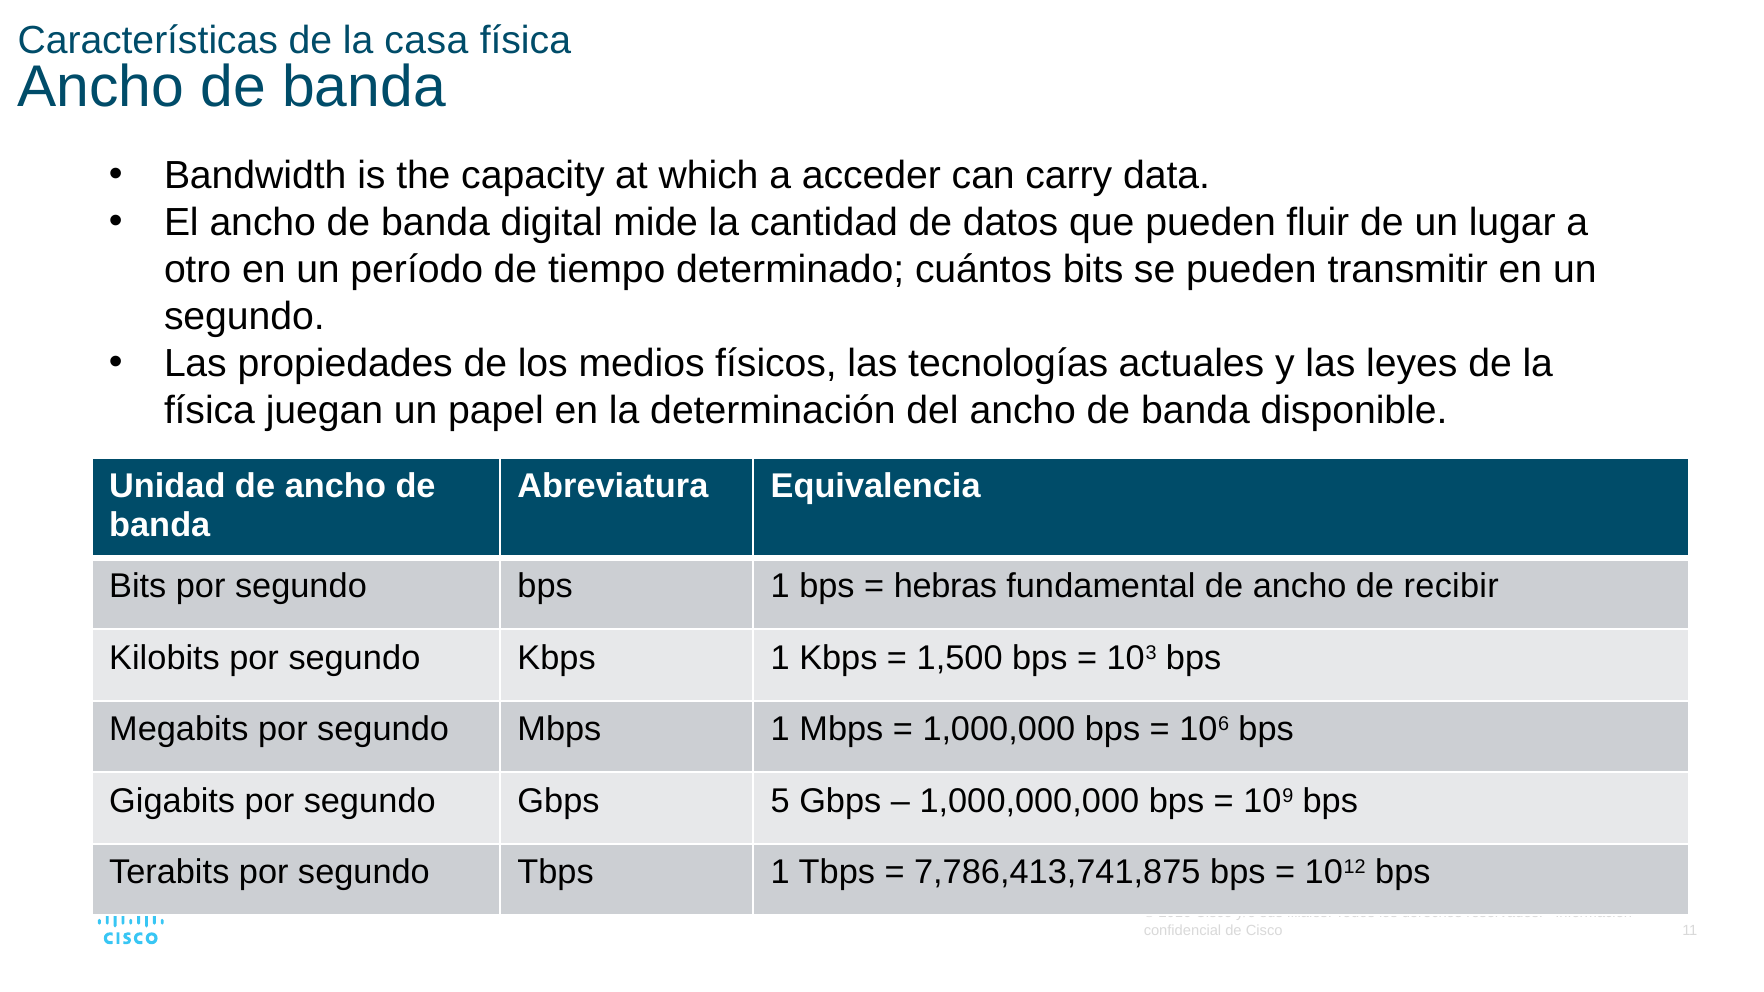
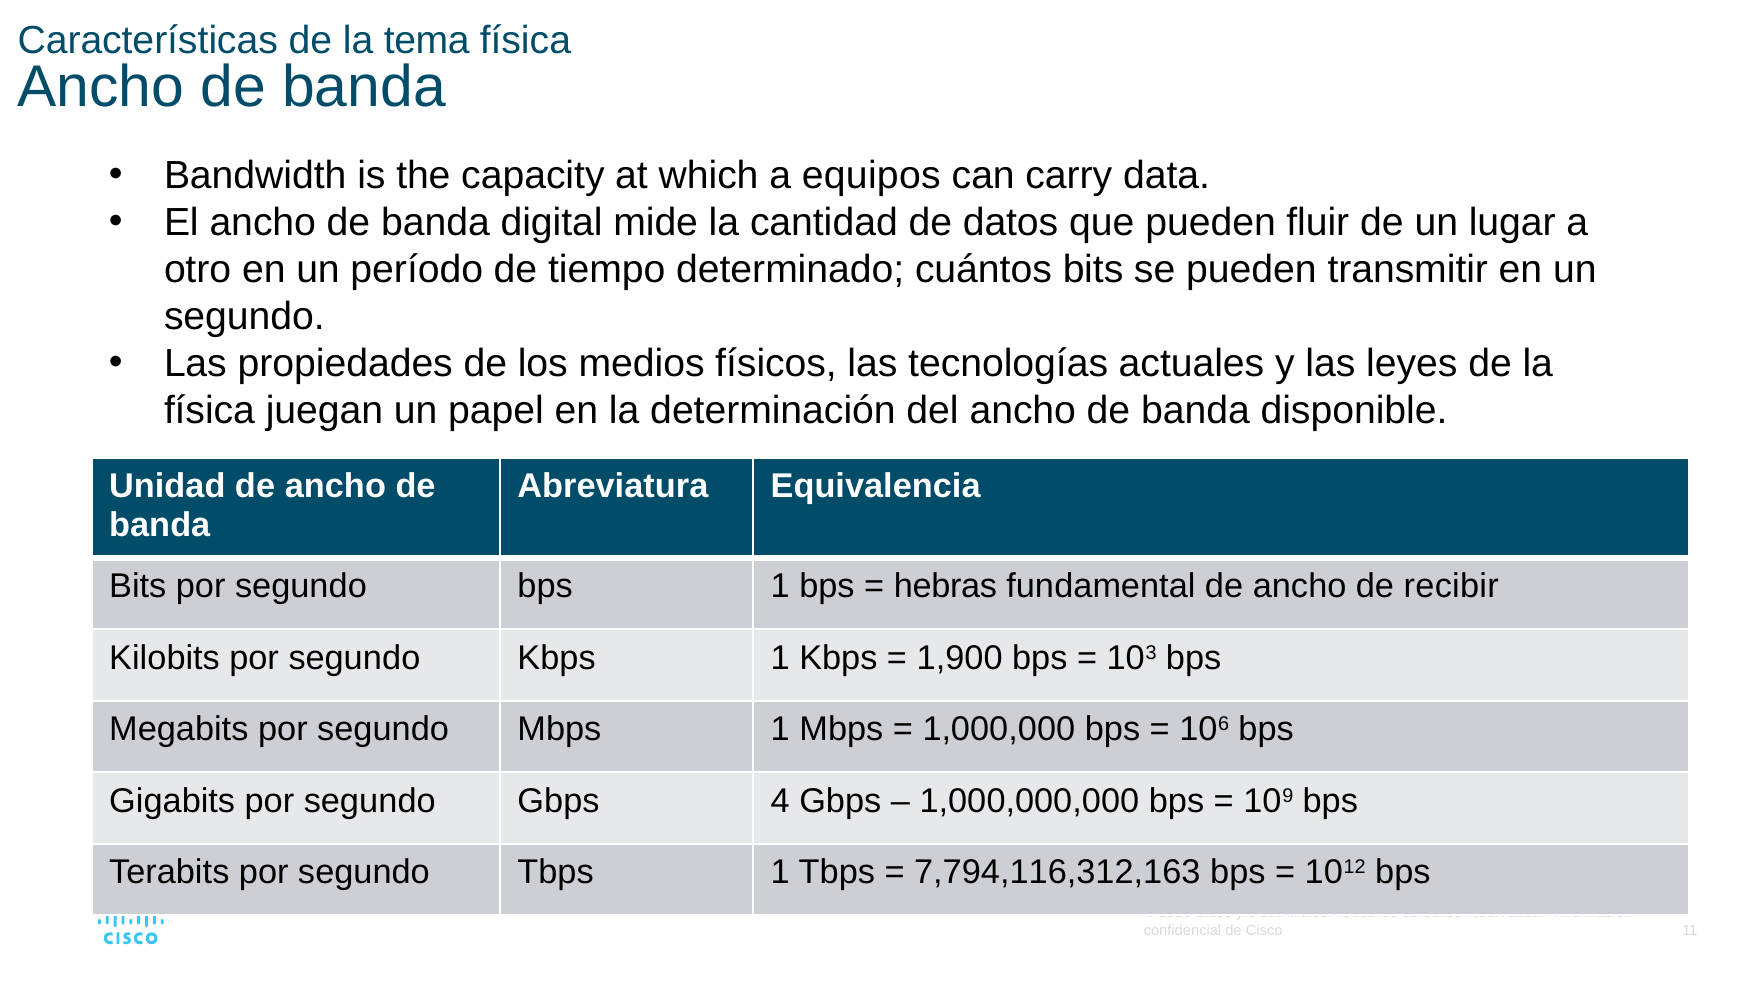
casa: casa -> tema
acceder: acceder -> equipos
1,500: 1,500 -> 1,900
5: 5 -> 4
7,786,413,741,875: 7,786,413,741,875 -> 7,794,116,312,163
